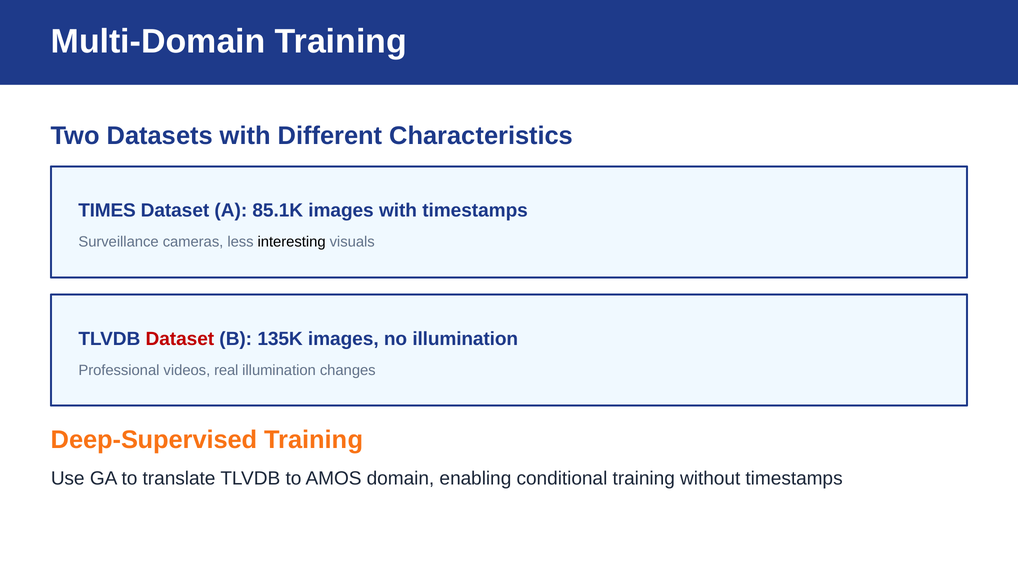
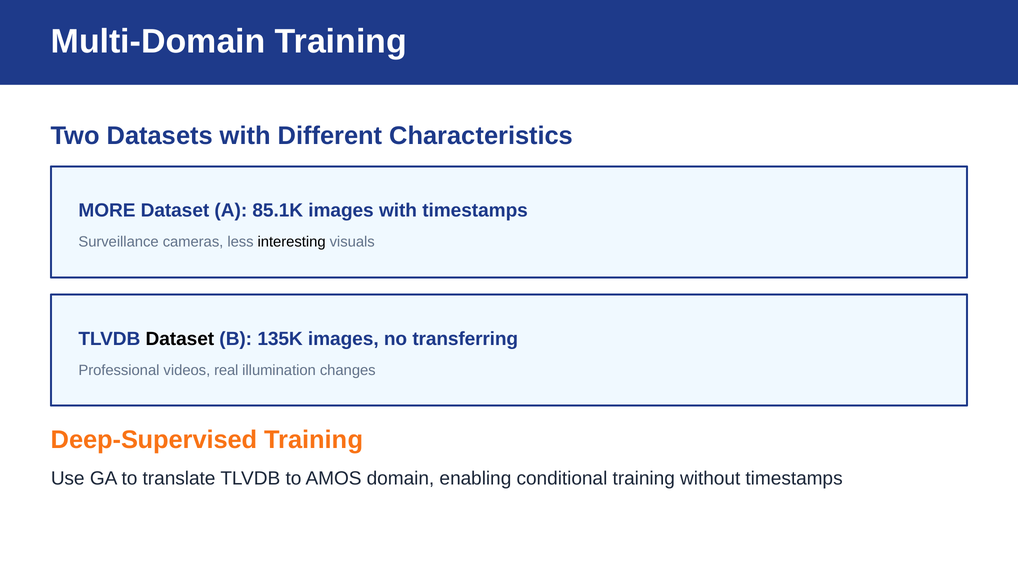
TIMES: TIMES -> MORE
Dataset at (180, 339) colour: red -> black
no illumination: illumination -> transferring
